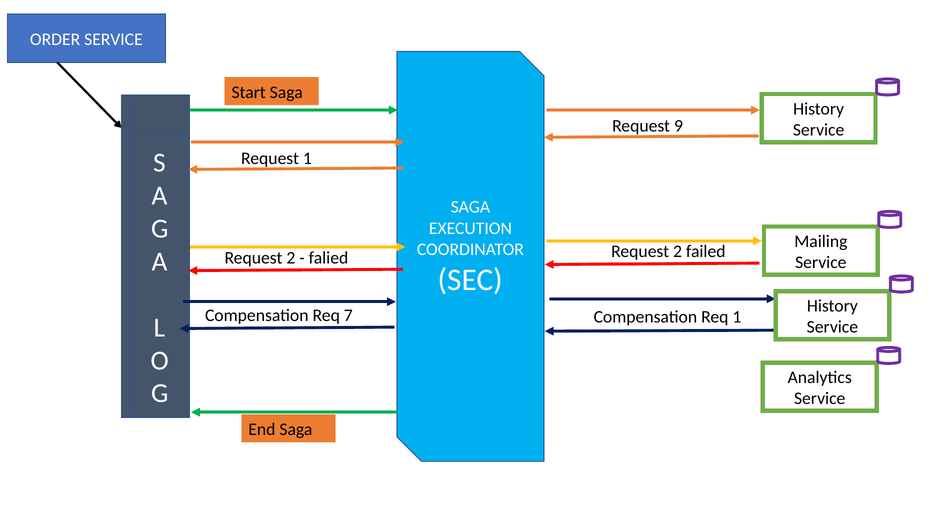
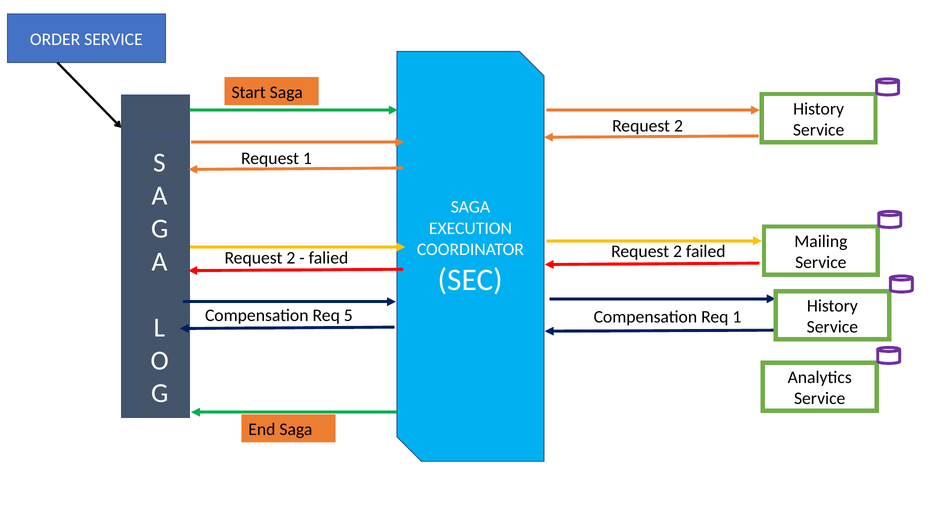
9 at (678, 126): 9 -> 2
7: 7 -> 5
